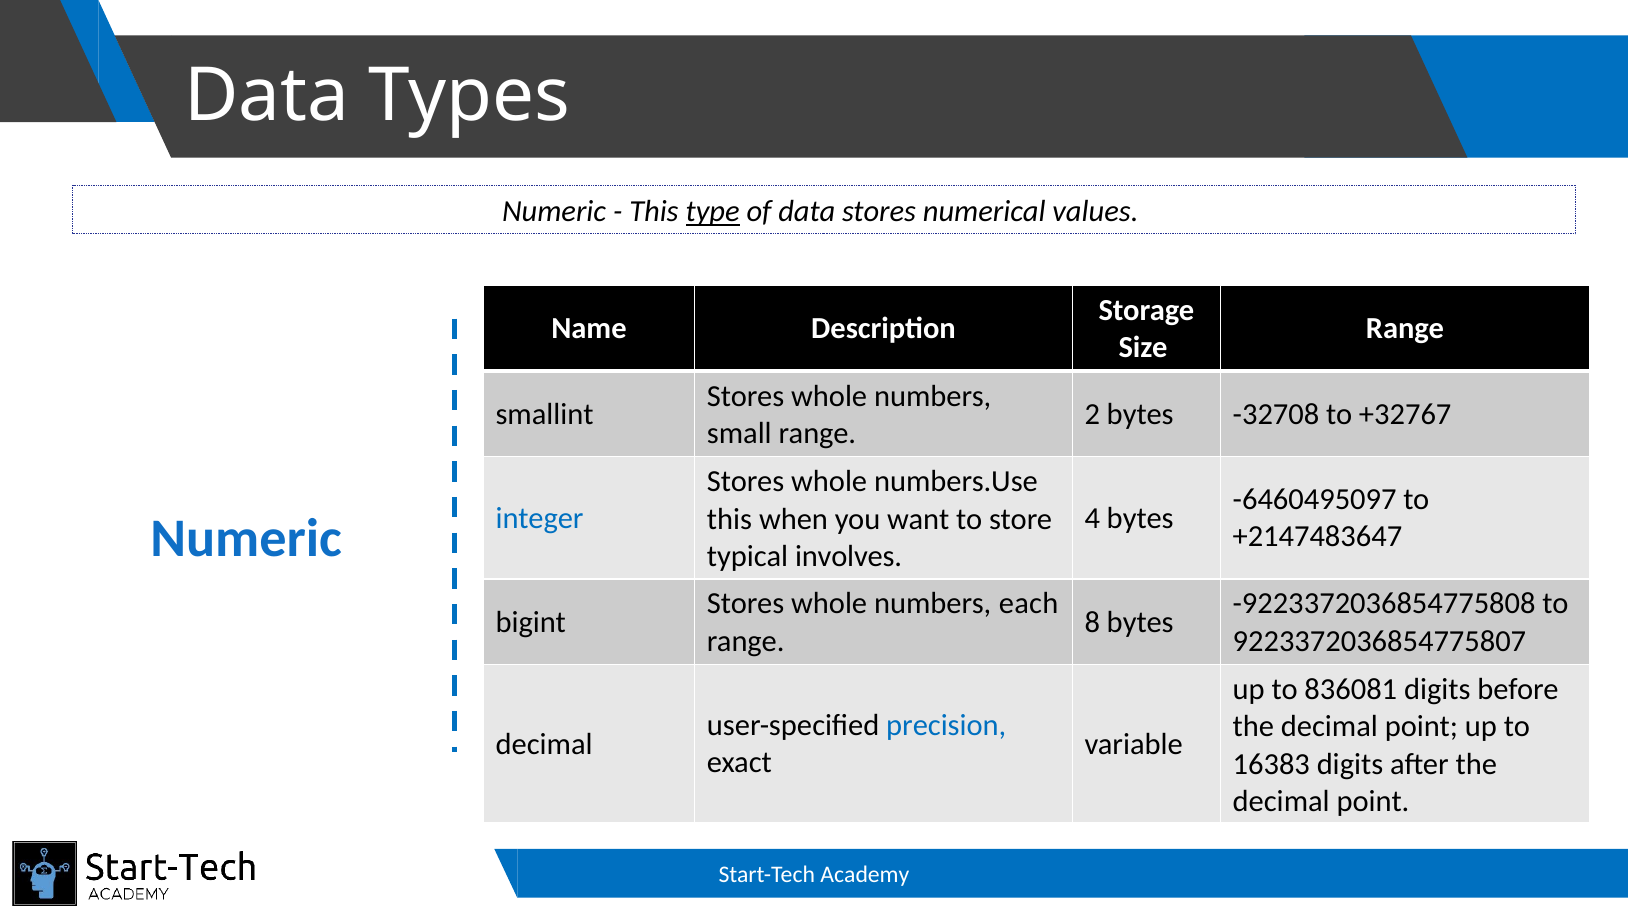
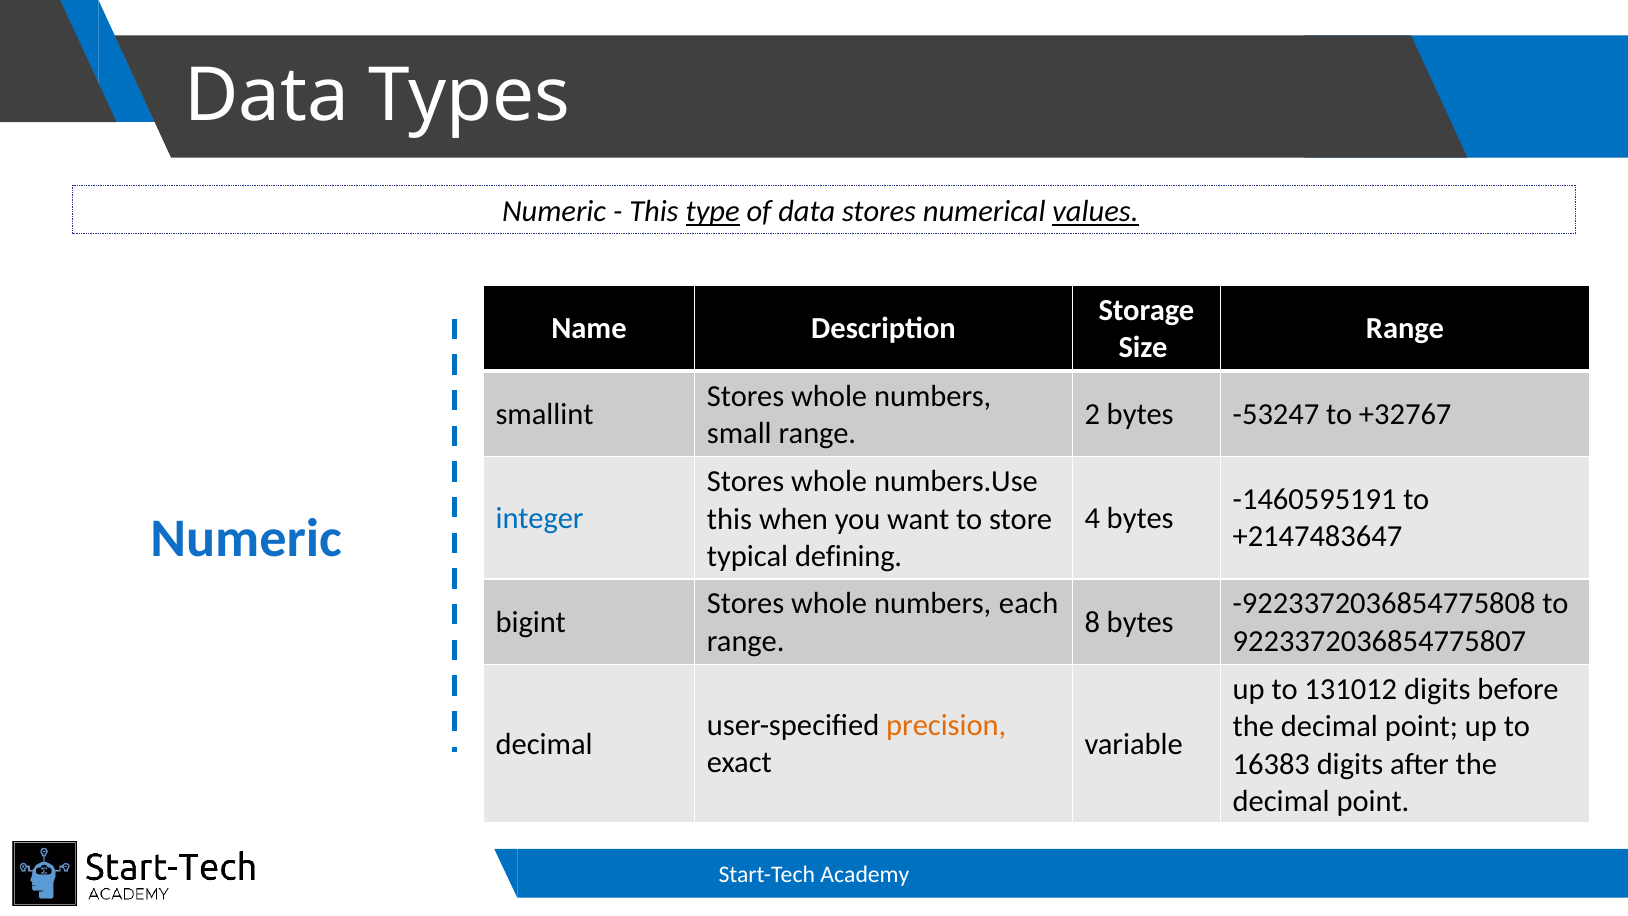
values underline: none -> present
-32708: -32708 -> -53247
-6460495097: -6460495097 -> -1460595191
involves: involves -> defining
836081: 836081 -> 131012
precision colour: blue -> orange
